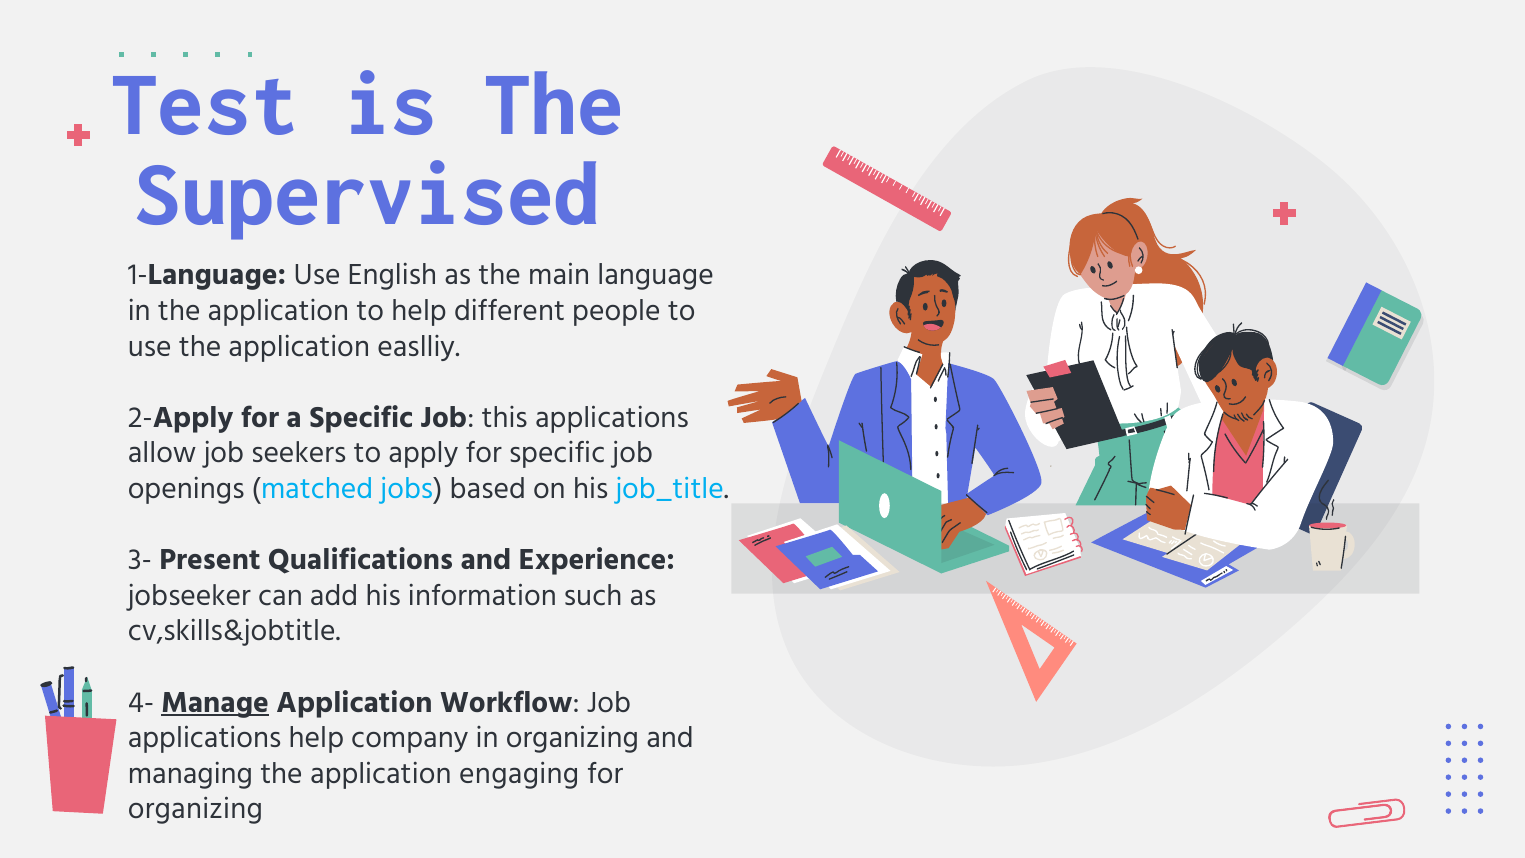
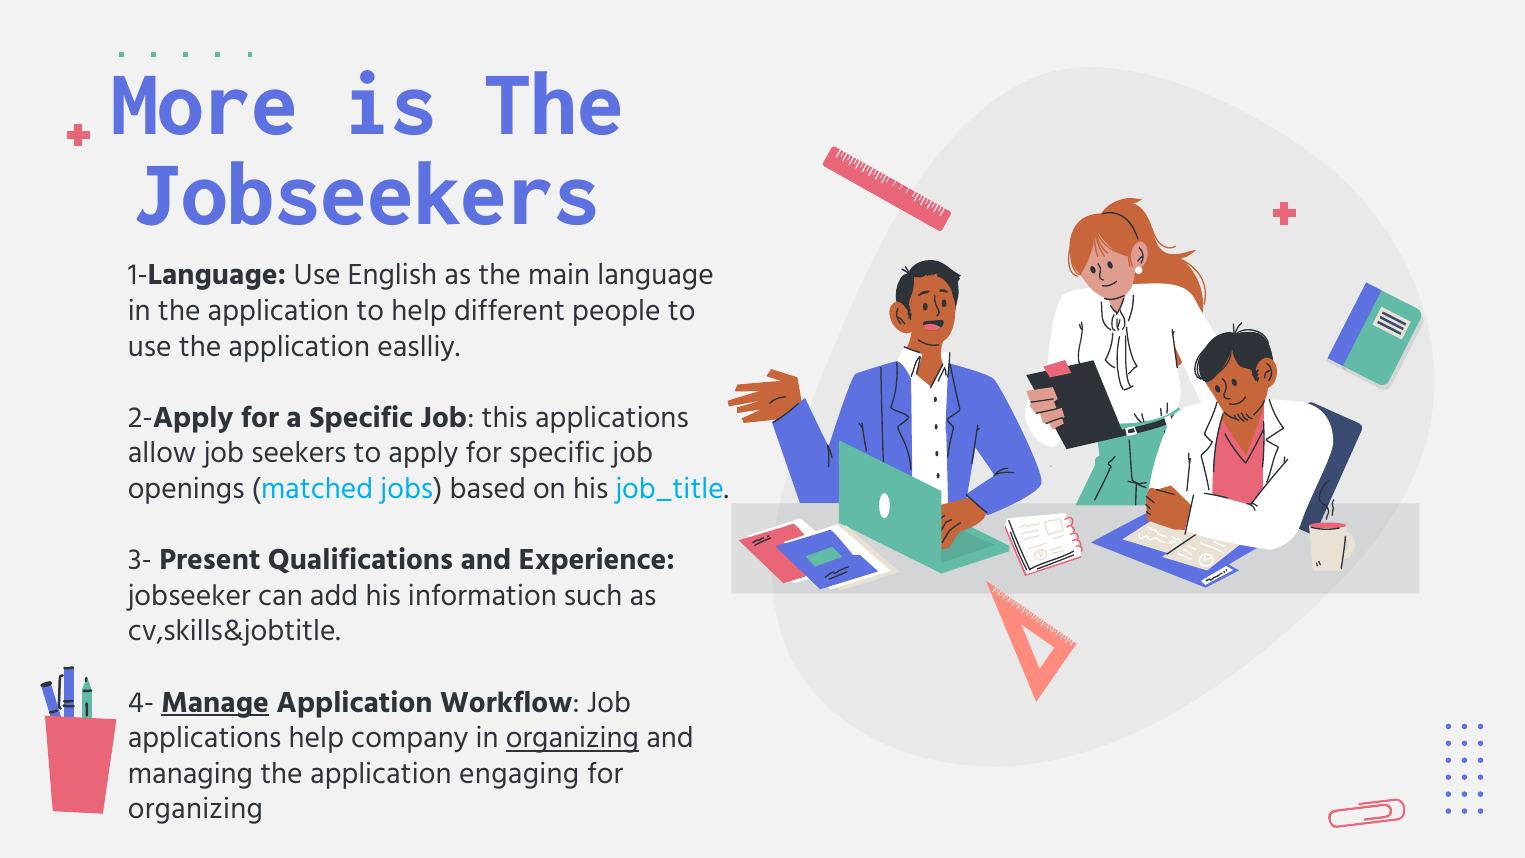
Test: Test -> More
Supervised: Supervised -> Jobseekers
organizing at (572, 738) underline: none -> present
